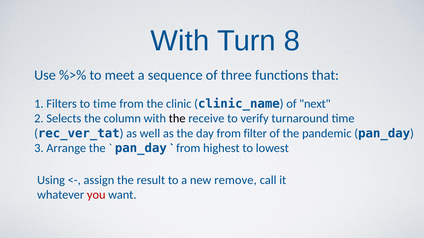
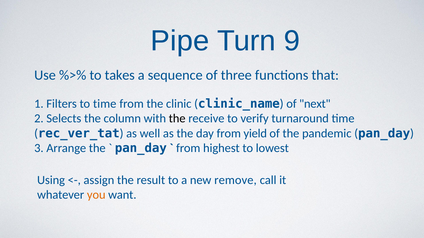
With at (180, 41): With -> Pipe
8: 8 -> 9
meet: meet -> takes
filter: filter -> yield
you colour: red -> orange
